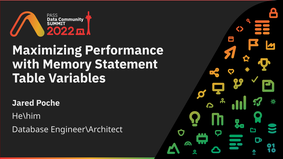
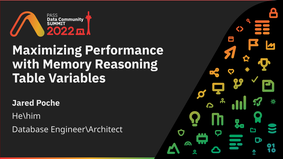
Statement: Statement -> Reasoning
